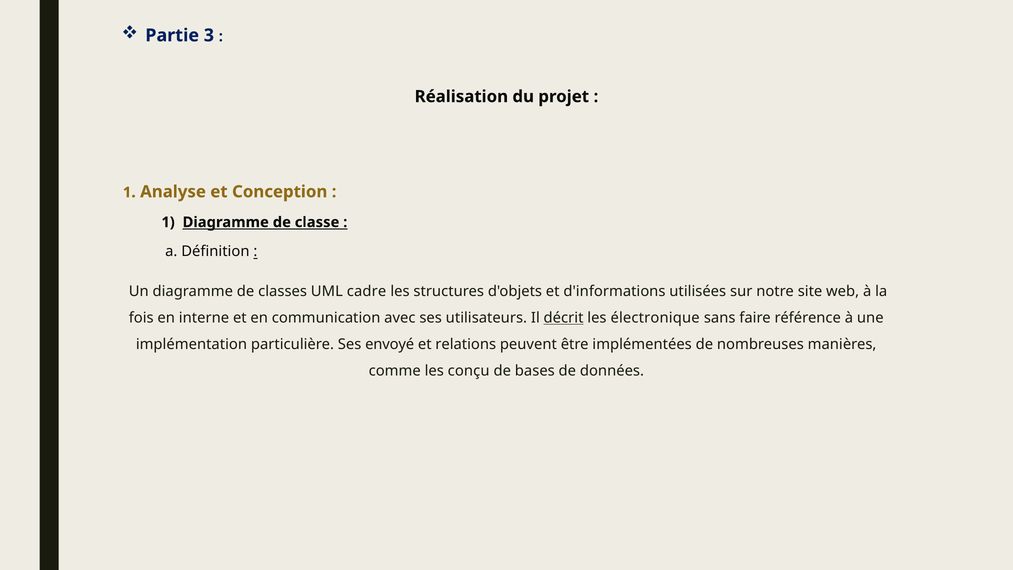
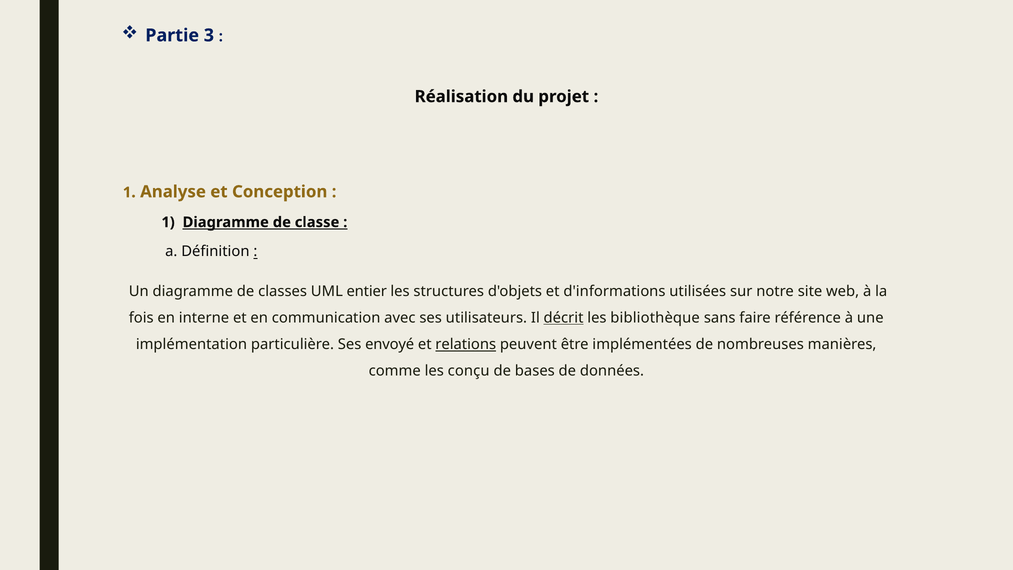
cadre: cadre -> entier
électronique: électronique -> bibliothèque
relations underline: none -> present
